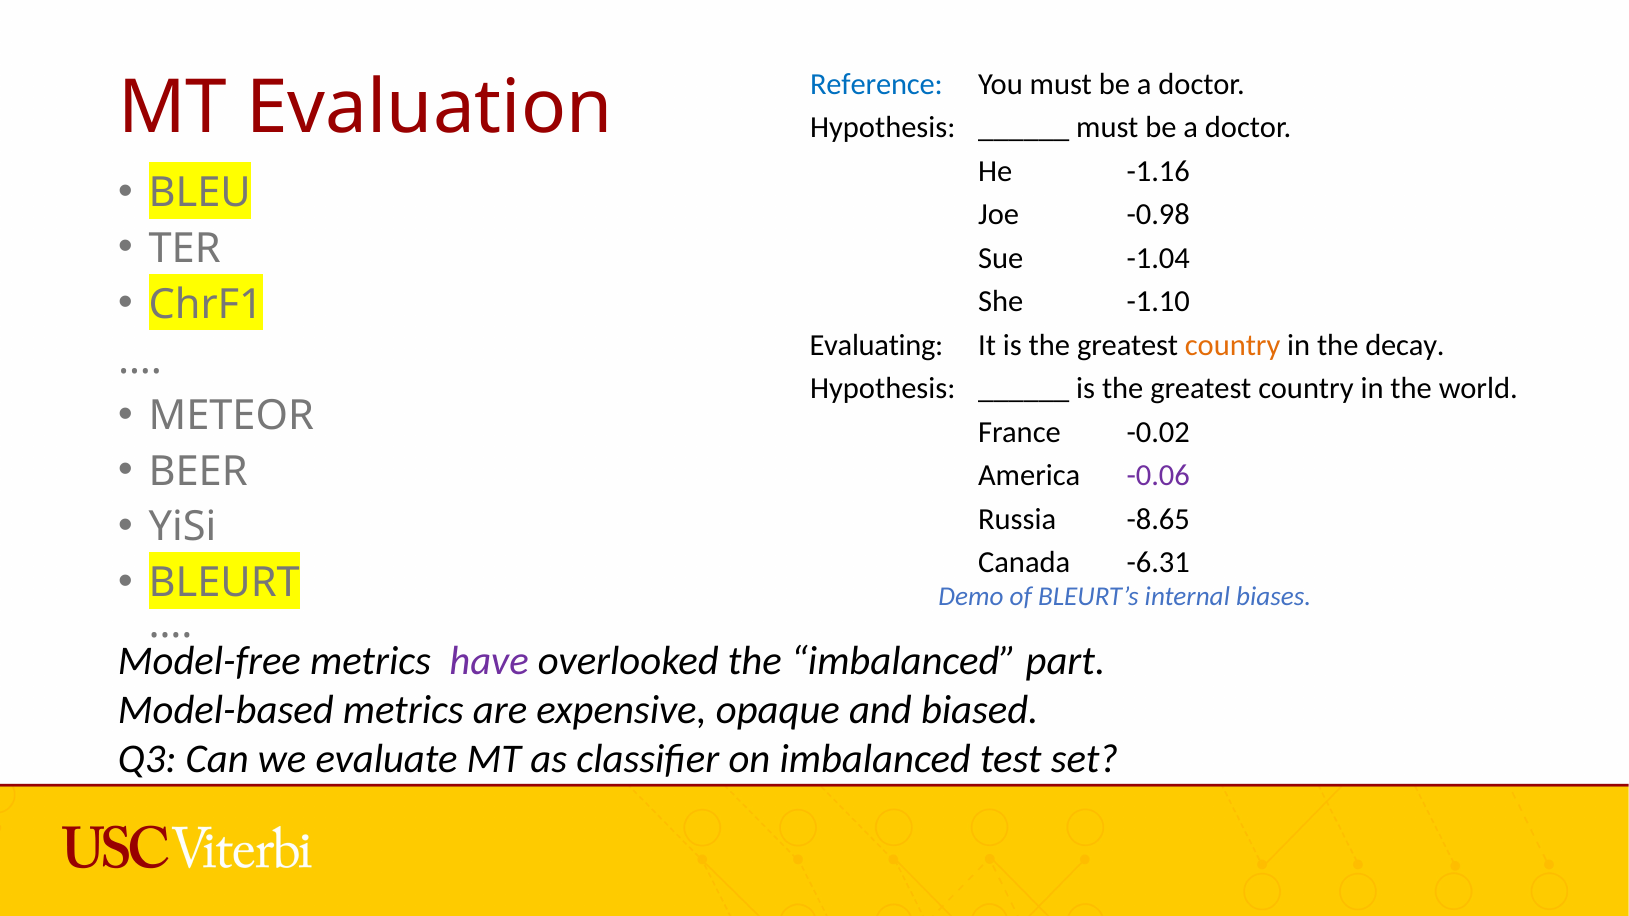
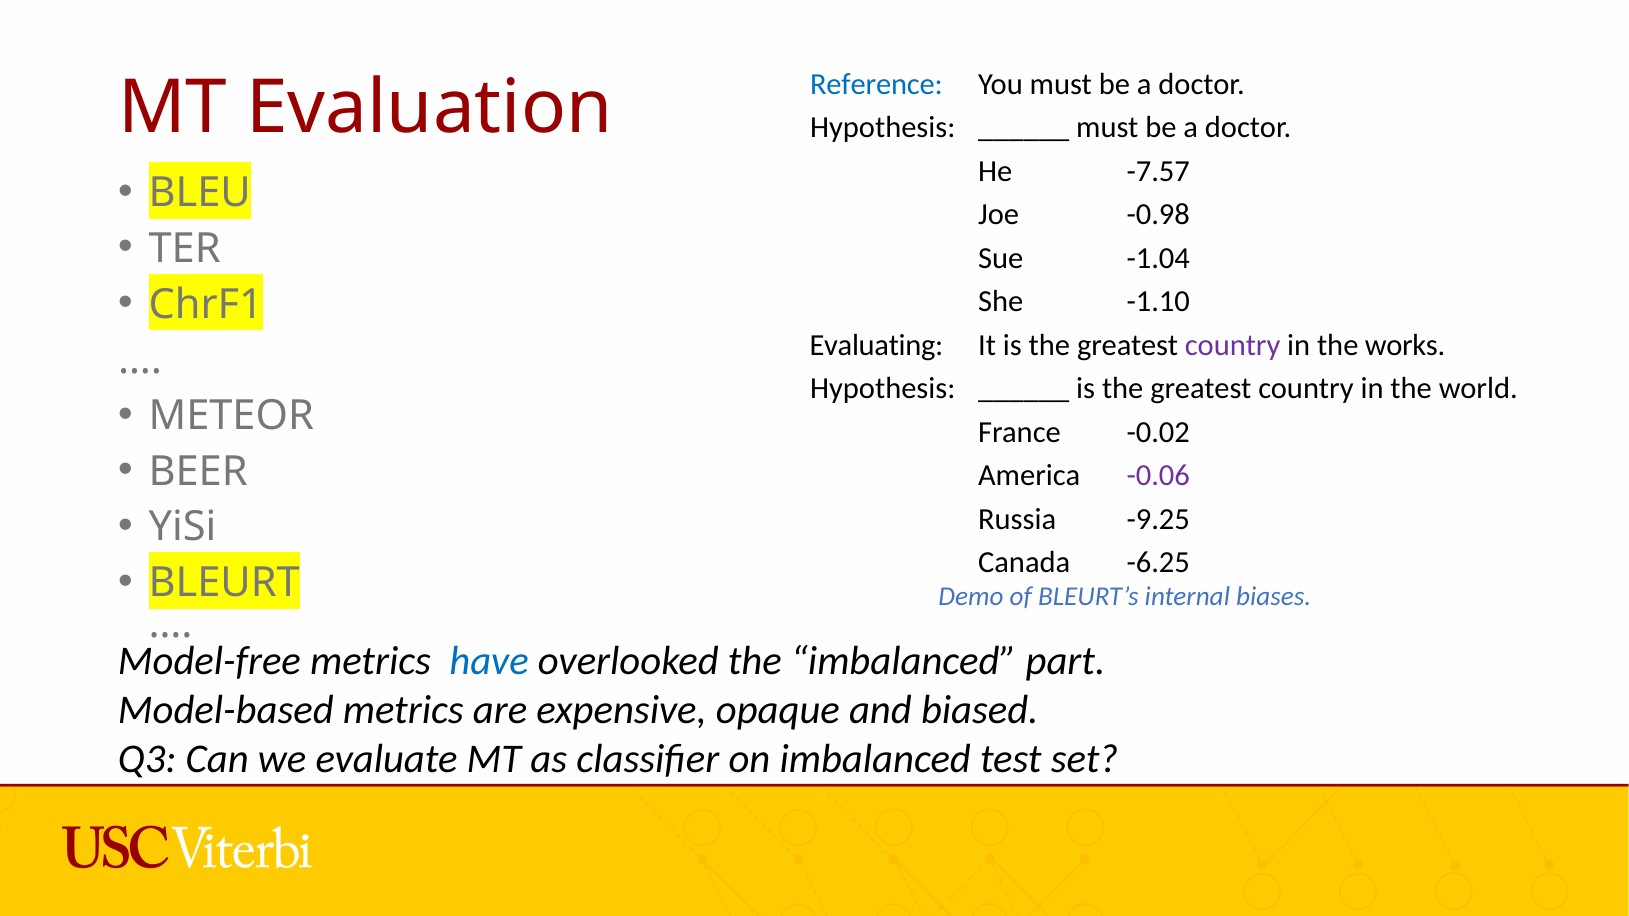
-1.16: -1.16 -> -7.57
country at (1233, 345) colour: orange -> purple
decay: decay -> works
-8.65: -8.65 -> -9.25
-6.31: -6.31 -> -6.25
have colour: purple -> blue
